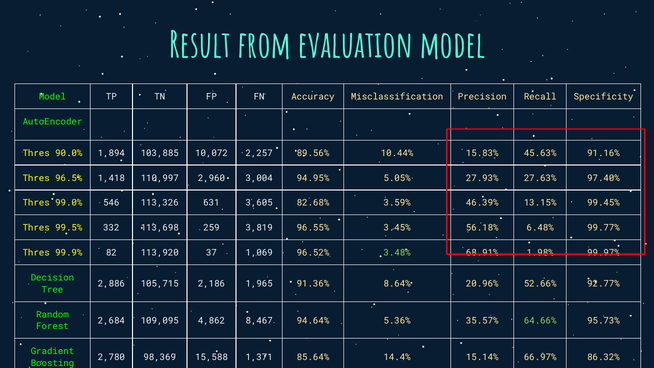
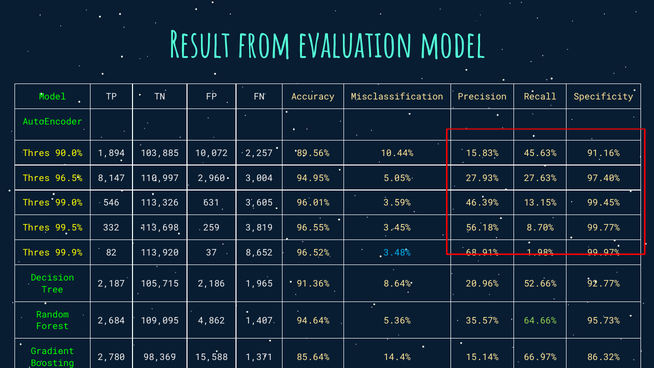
1,418: 1,418 -> 8,147
82.68%: 82.68% -> 96.01%
6.48%: 6.48% -> 8.70%
1,069: 1,069 -> 8,652
3.48% colour: light green -> light blue
2,886: 2,886 -> 2,187
8,467: 8,467 -> 1,407
